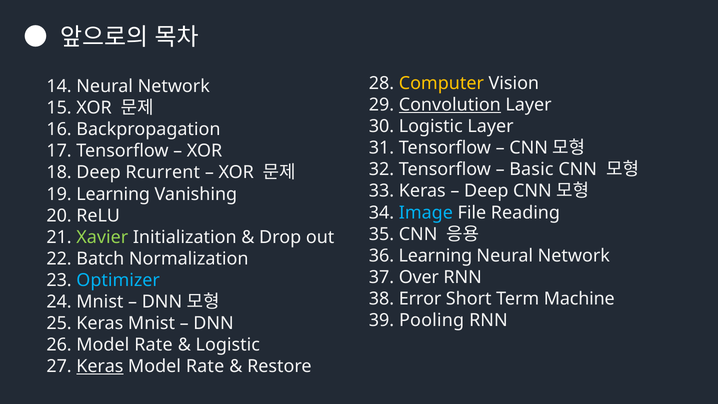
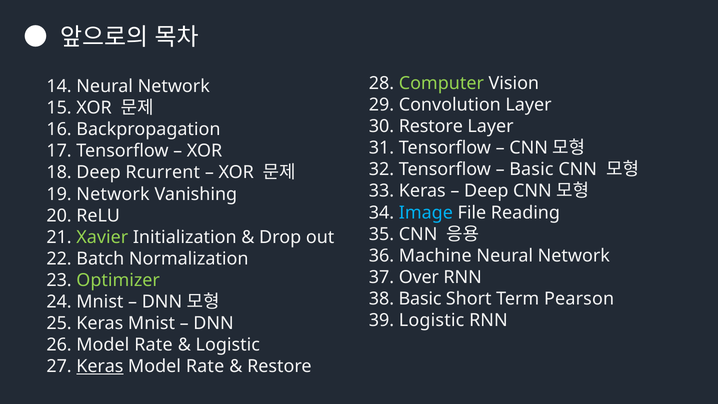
Computer colour: yellow -> light green
Convolution underline: present -> none
30 Logistic: Logistic -> Restore
19 Learning: Learning -> Network
36 Learning: Learning -> Machine
Optimizer colour: light blue -> light green
38 Error: Error -> Basic
Machine: Machine -> Pearson
39 Pooling: Pooling -> Logistic
